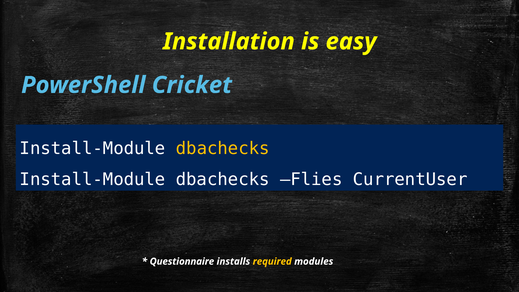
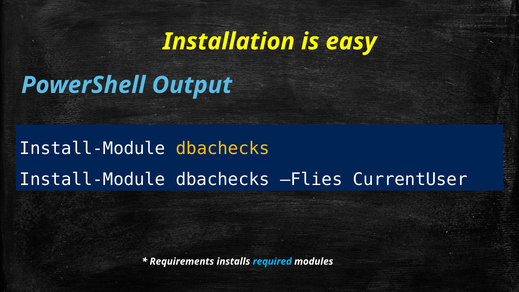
Cricket: Cricket -> Output
Questionnaire: Questionnaire -> Requirements
required colour: yellow -> light blue
